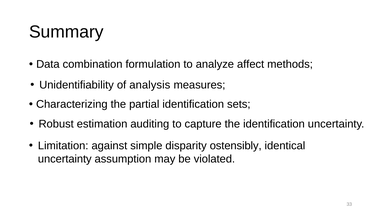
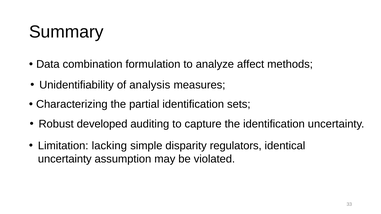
estimation: estimation -> developed
against: against -> lacking
ostensibly: ostensibly -> regulators
